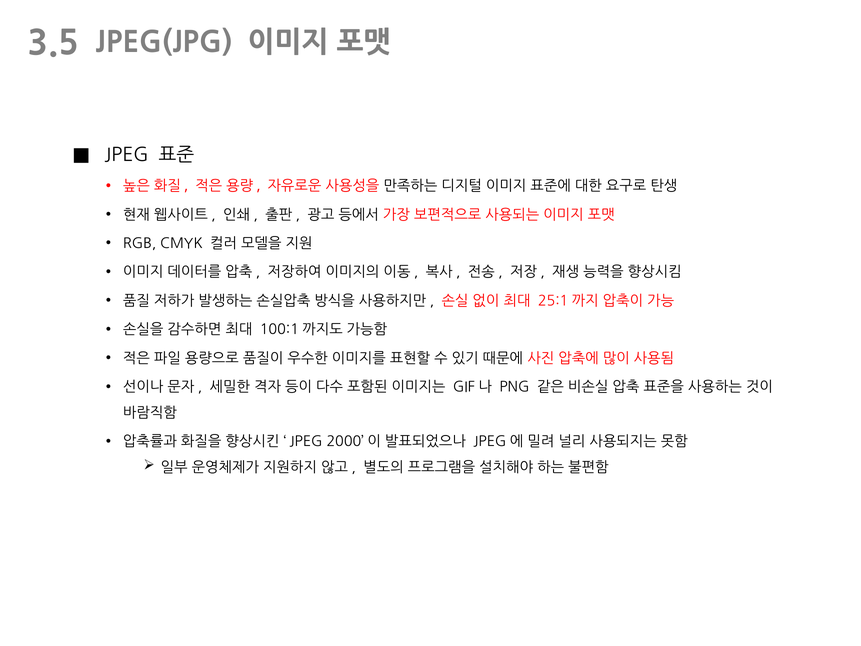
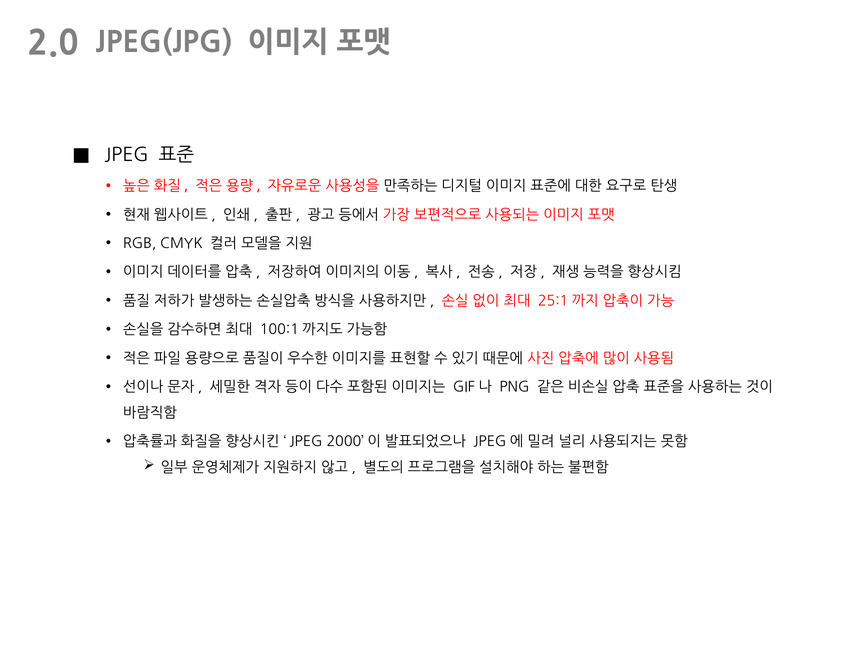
3.5: 3.5 -> 2.0
